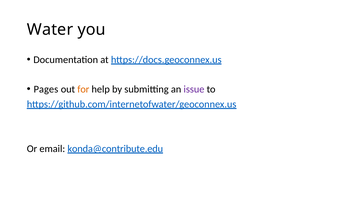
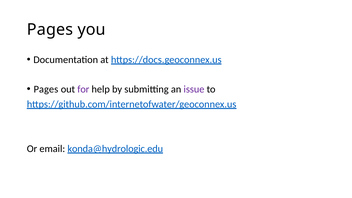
Water at (50, 30): Water -> Pages
for colour: orange -> purple
konda@contribute.edu: konda@contribute.edu -> konda@hydrologic.edu
